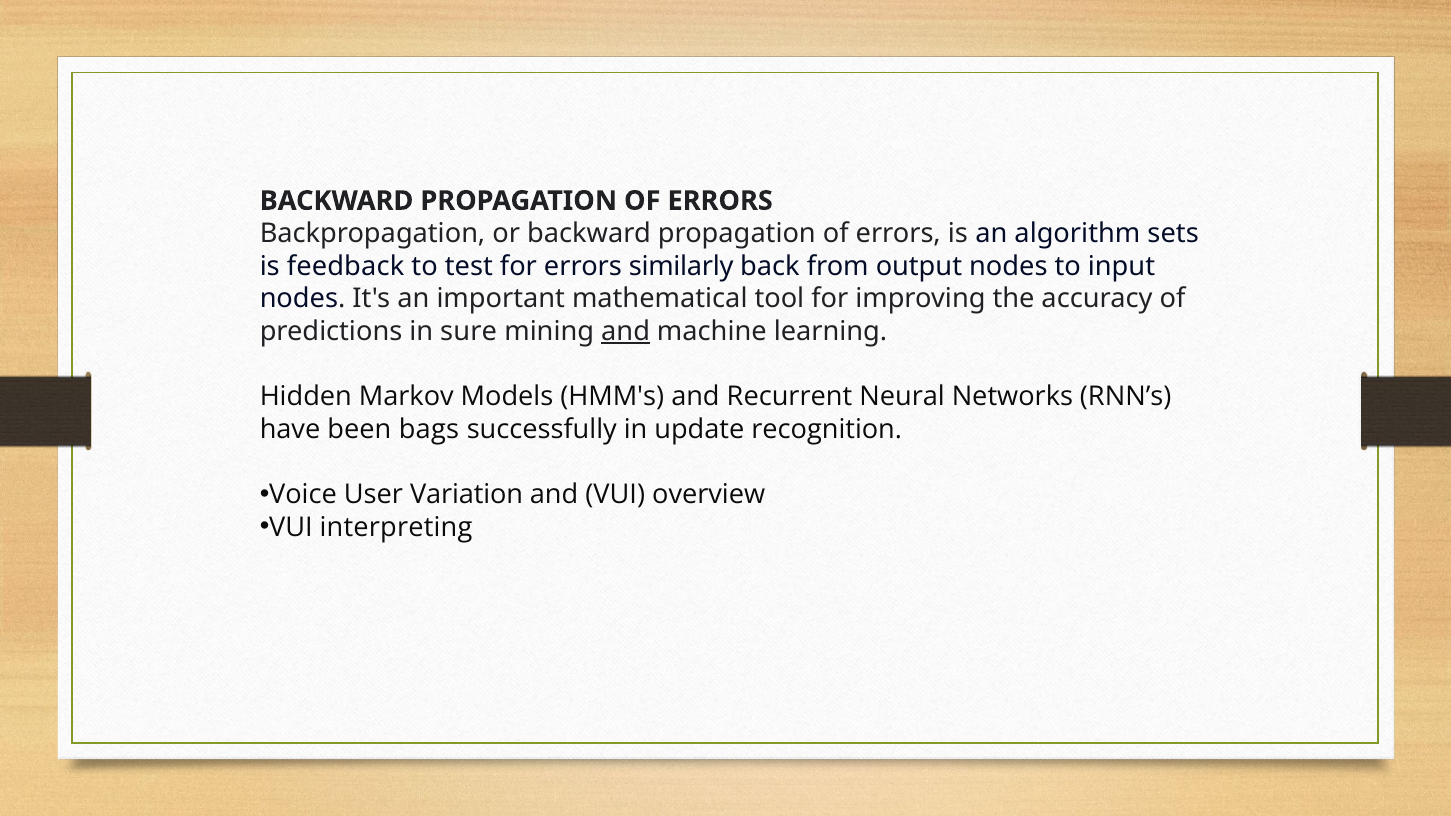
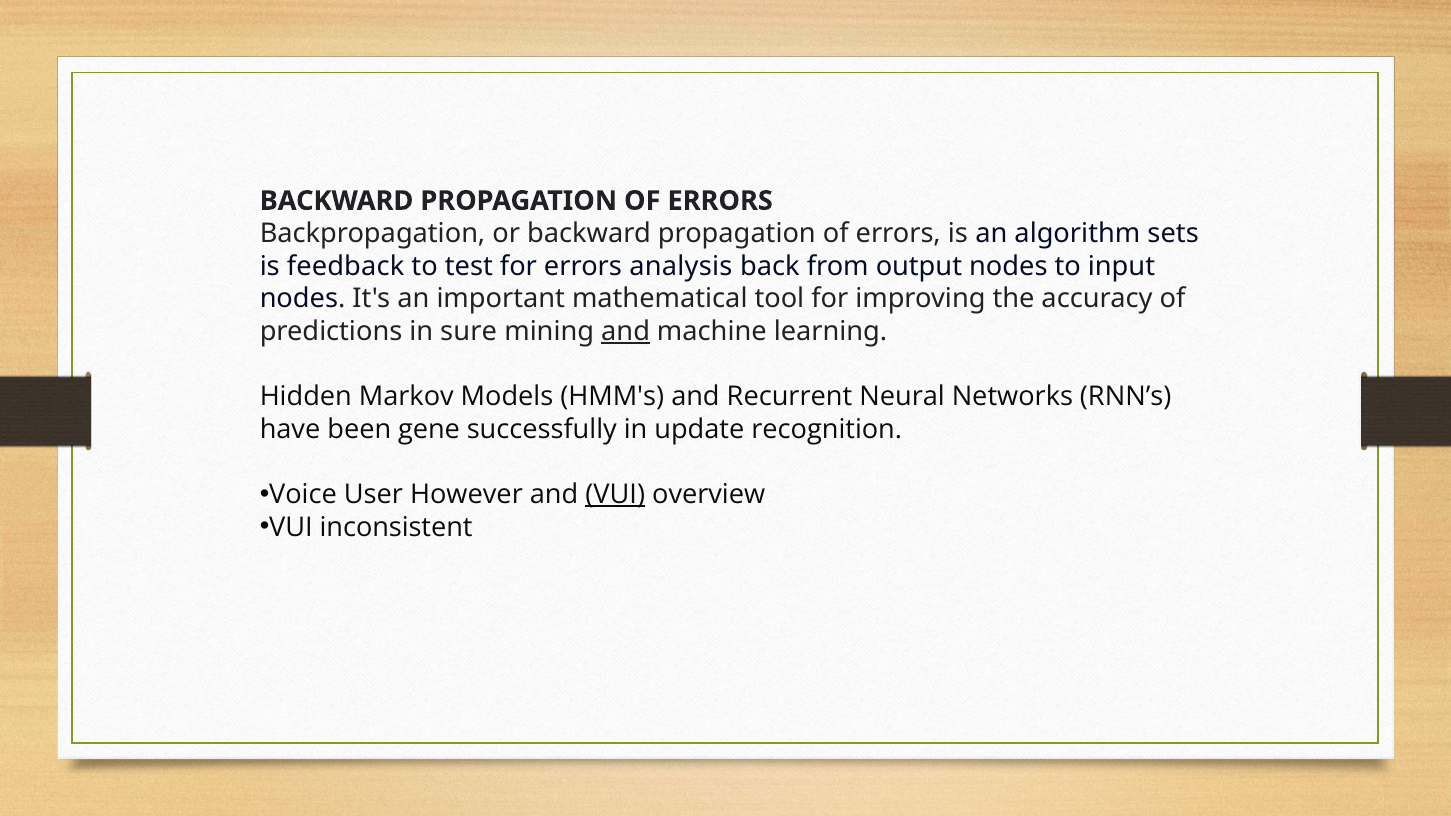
similarly: similarly -> analysis
bags: bags -> gene
Variation: Variation -> However
VUI at (615, 495) underline: none -> present
interpreting: interpreting -> inconsistent
